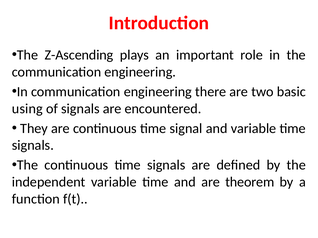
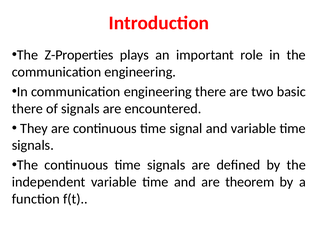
Z-Ascending: Z-Ascending -> Z-Properties
using at (27, 109): using -> there
